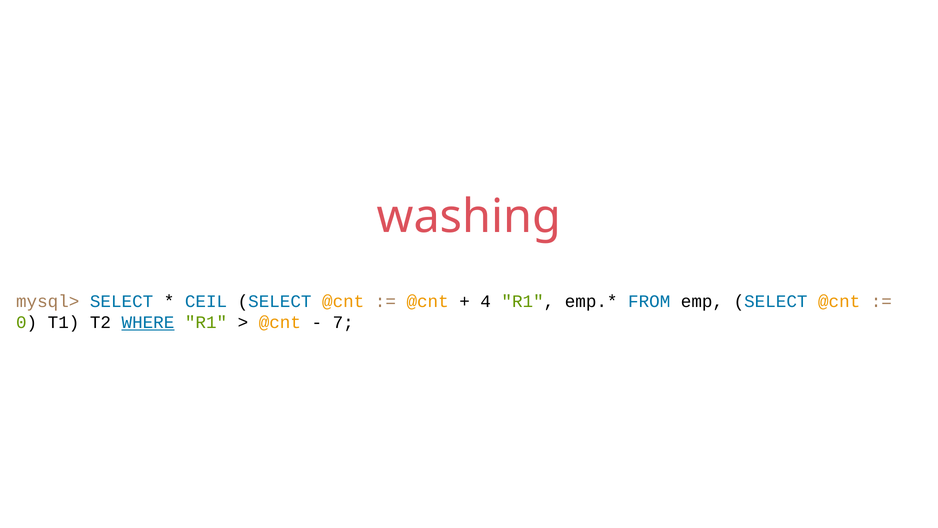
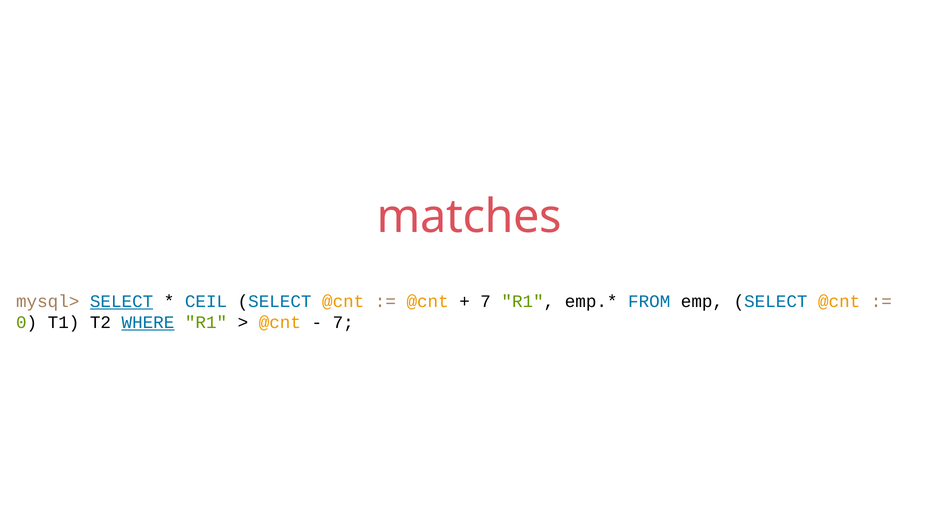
washing: washing -> matches
SELECT at (122, 301) underline: none -> present
4 at (486, 301): 4 -> 7
